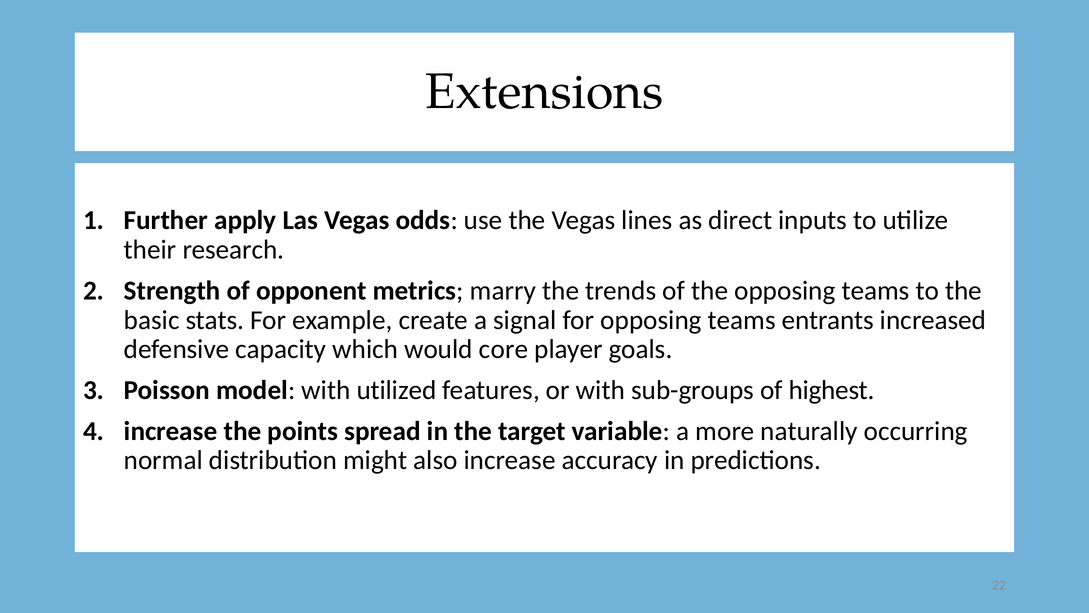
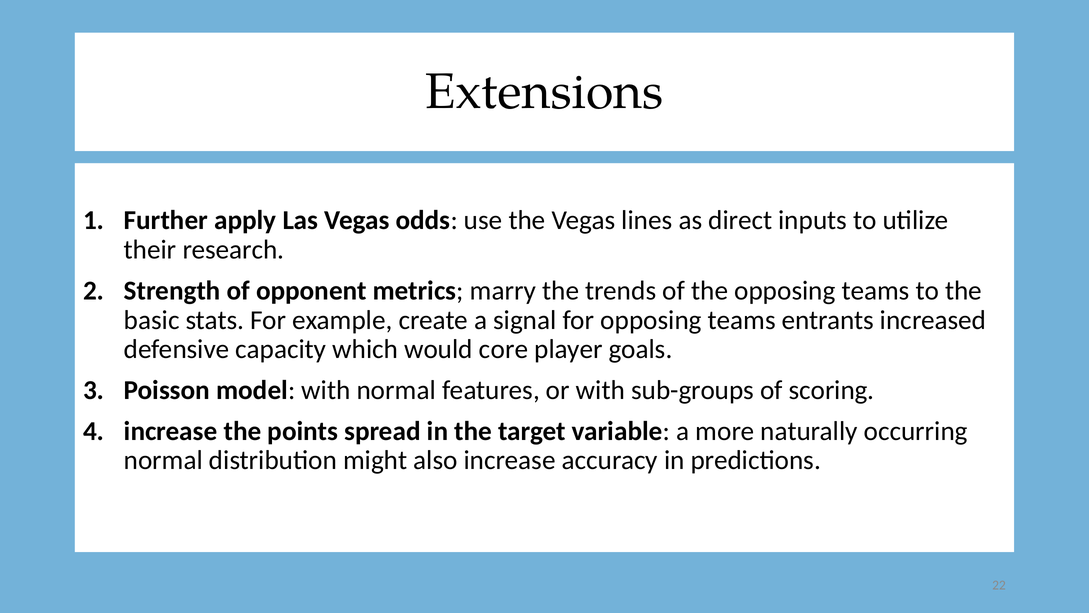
with utilized: utilized -> normal
highest: highest -> scoring
